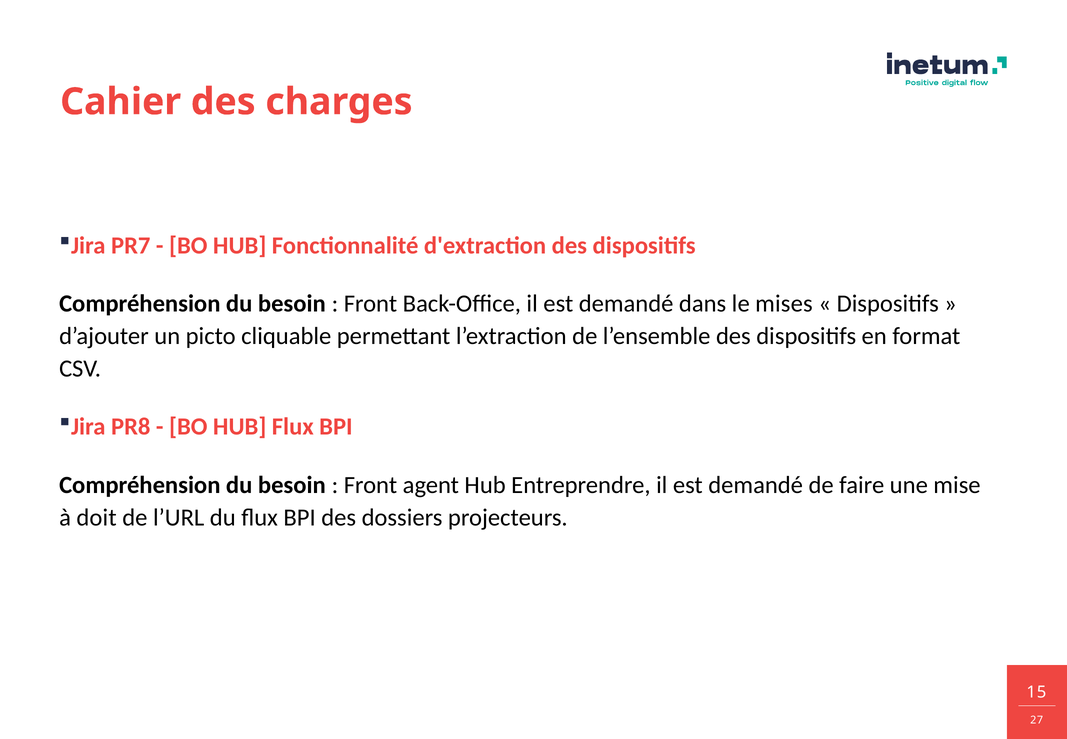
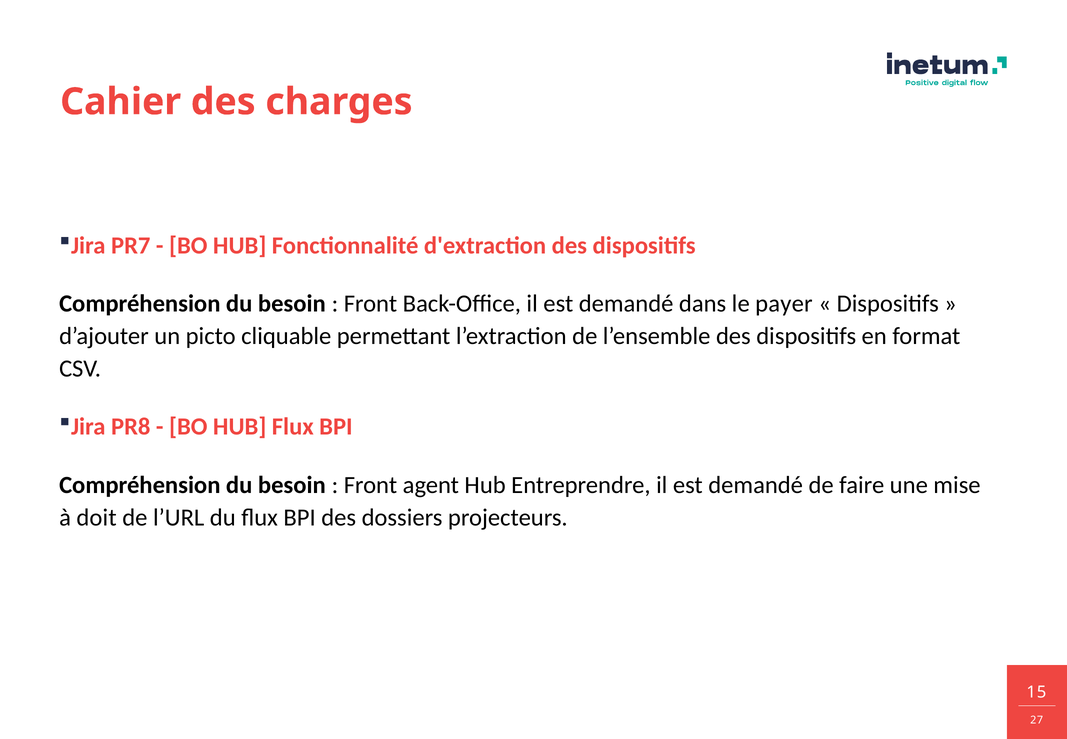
mises: mises -> payer
